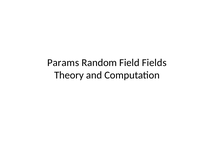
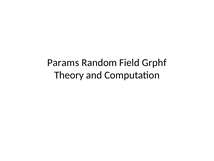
Fields: Fields -> Grphf
